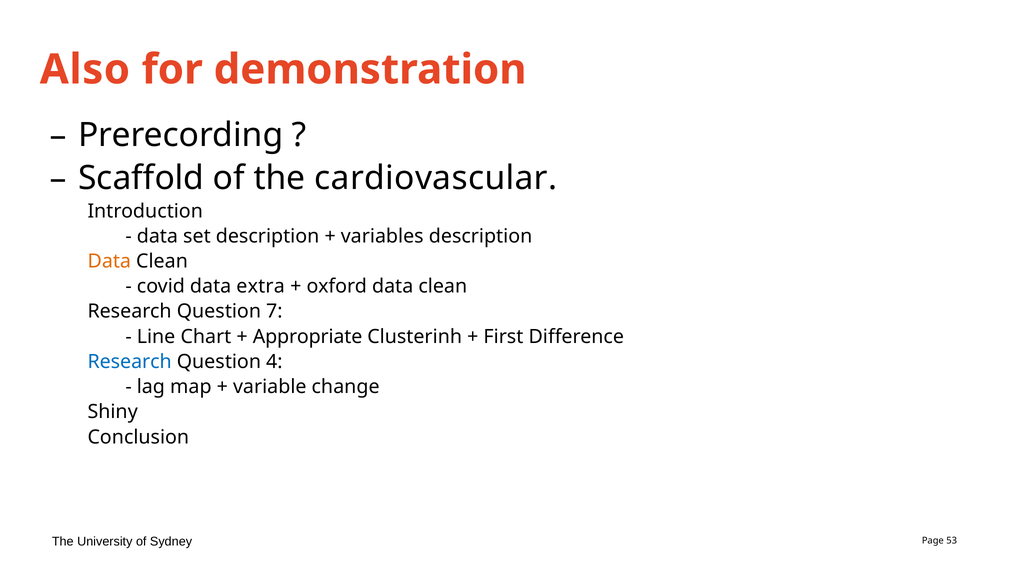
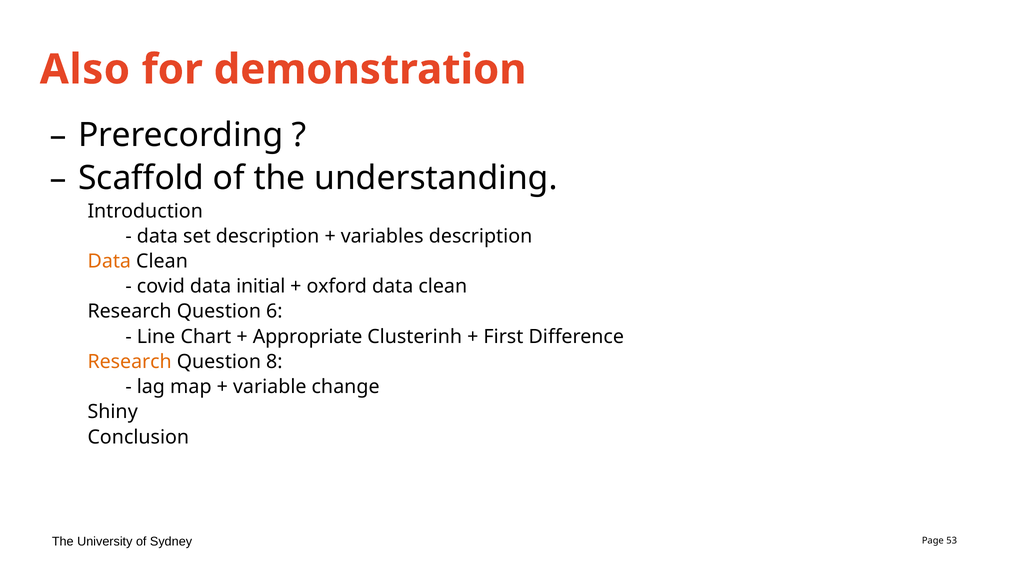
cardiovascular: cardiovascular -> understanding
extra: extra -> initial
7: 7 -> 6
Research at (130, 362) colour: blue -> orange
4: 4 -> 8
